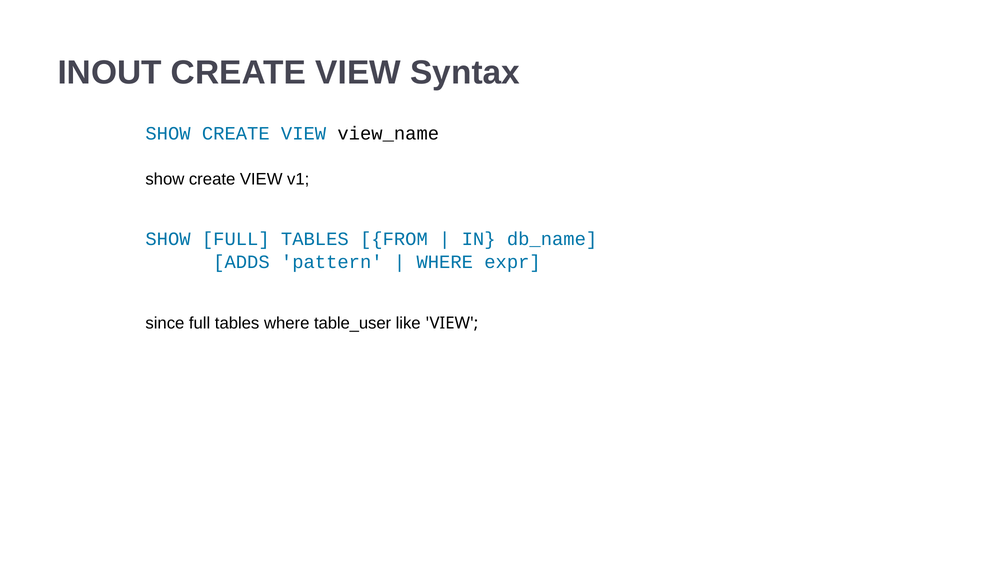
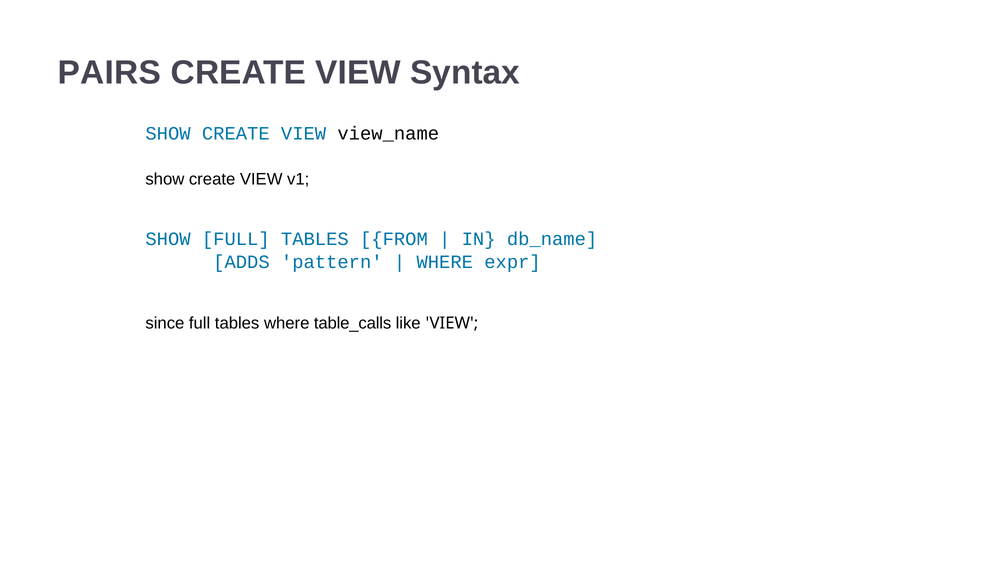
INOUT: INOUT -> PAIRS
table_user: table_user -> table_calls
